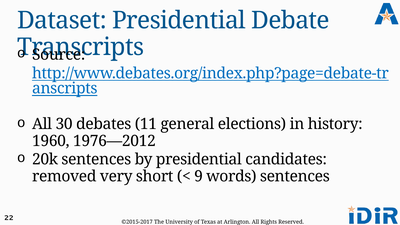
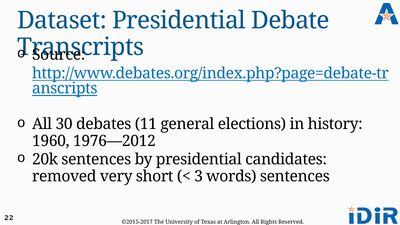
9: 9 -> 3
